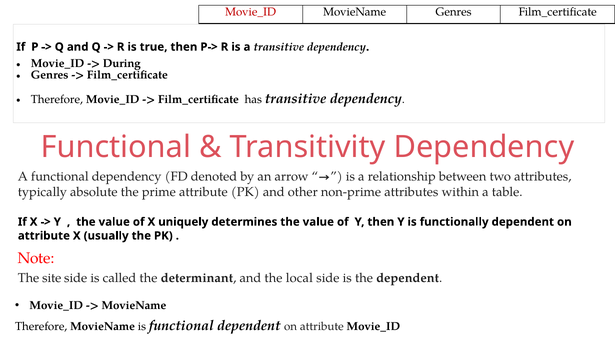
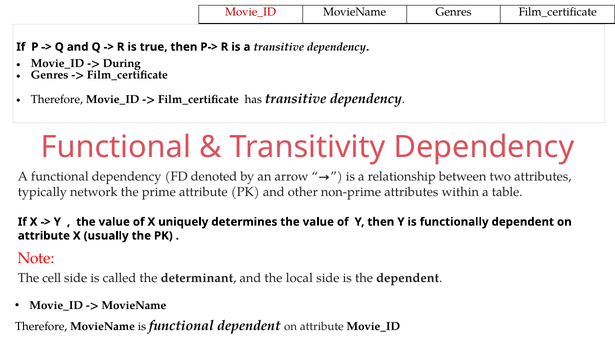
absolute: absolute -> network
site: site -> cell
